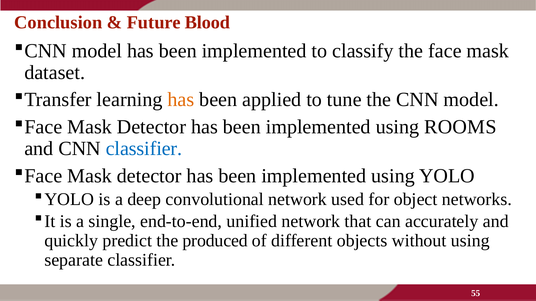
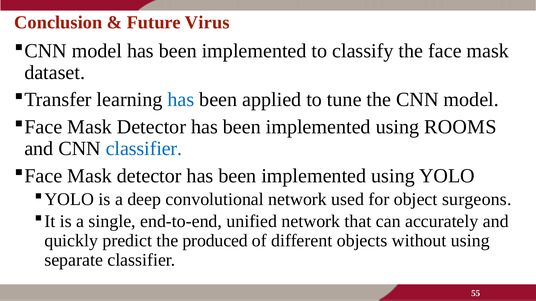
Blood: Blood -> Virus
has at (181, 100) colour: orange -> blue
networks: networks -> surgeons
